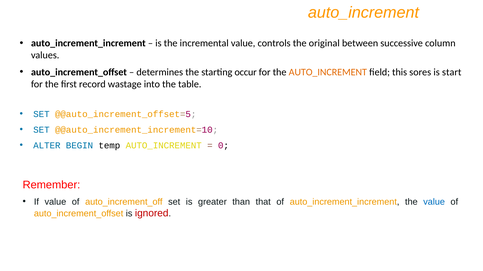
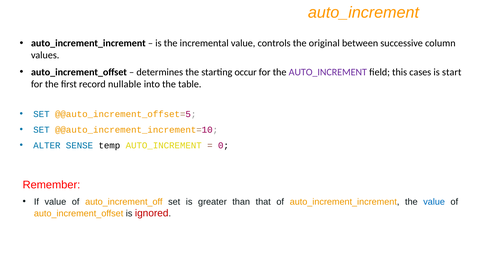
AUTO_INCREMENT at (328, 72) colour: orange -> purple
sores: sores -> cases
wastage: wastage -> nullable
BEGIN: BEGIN -> SENSE
